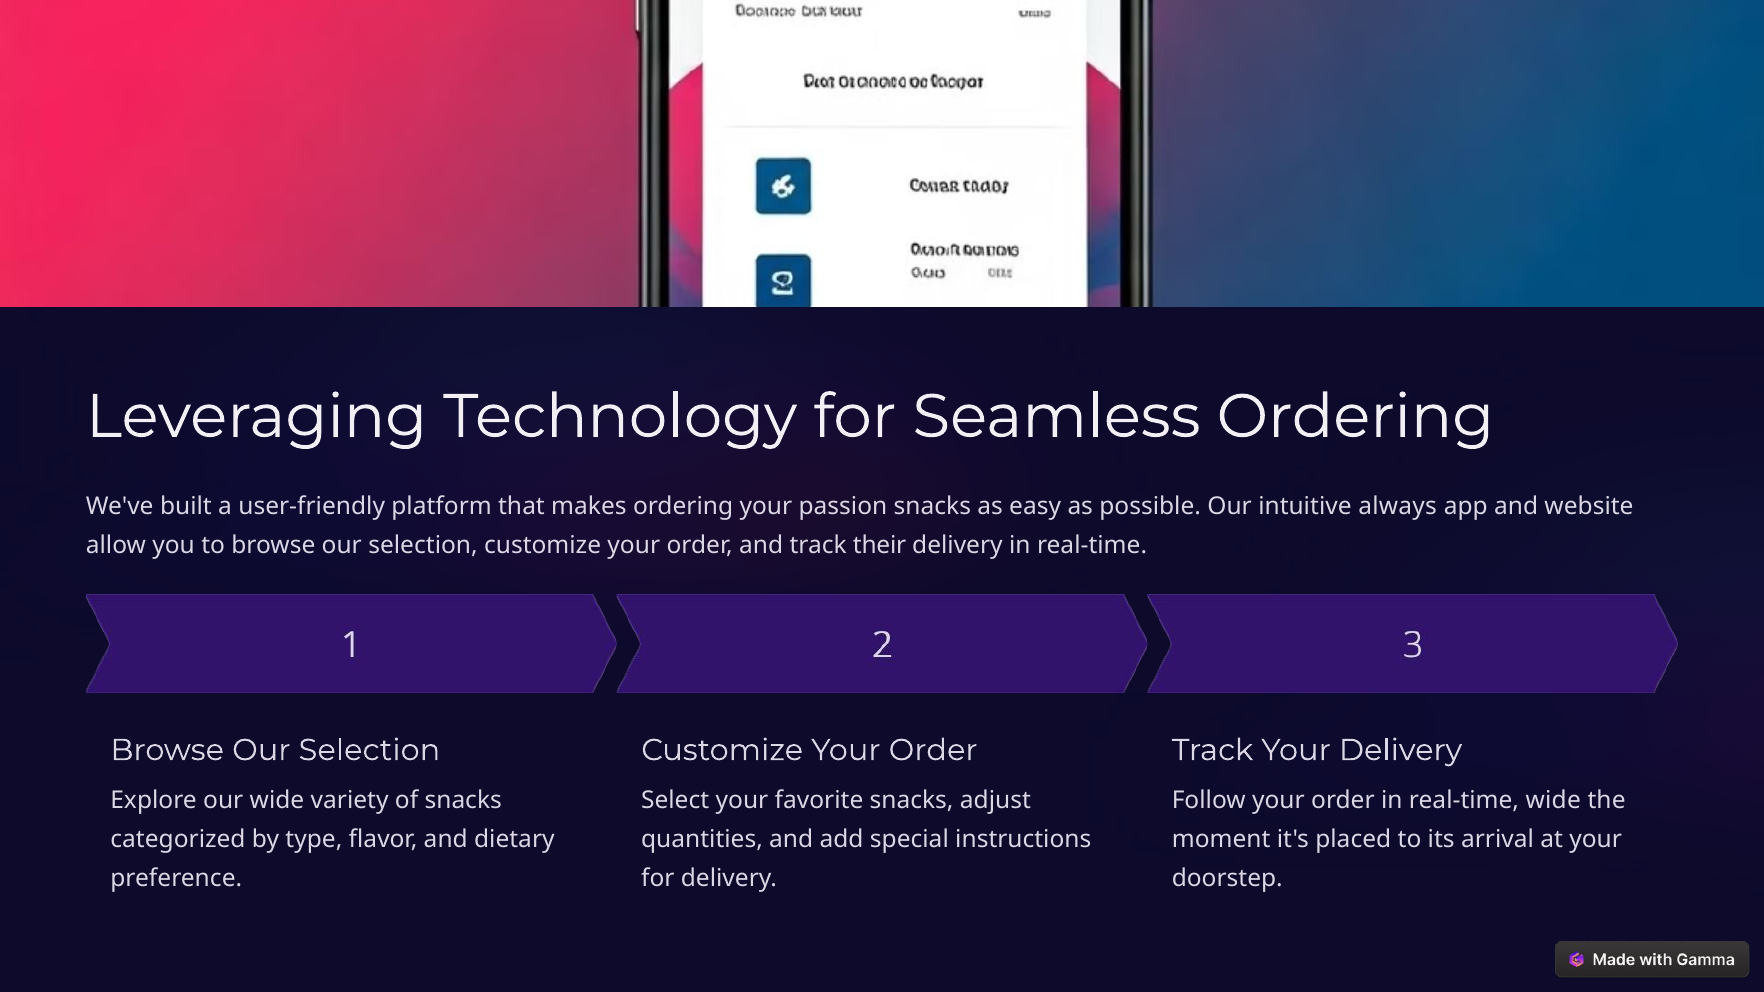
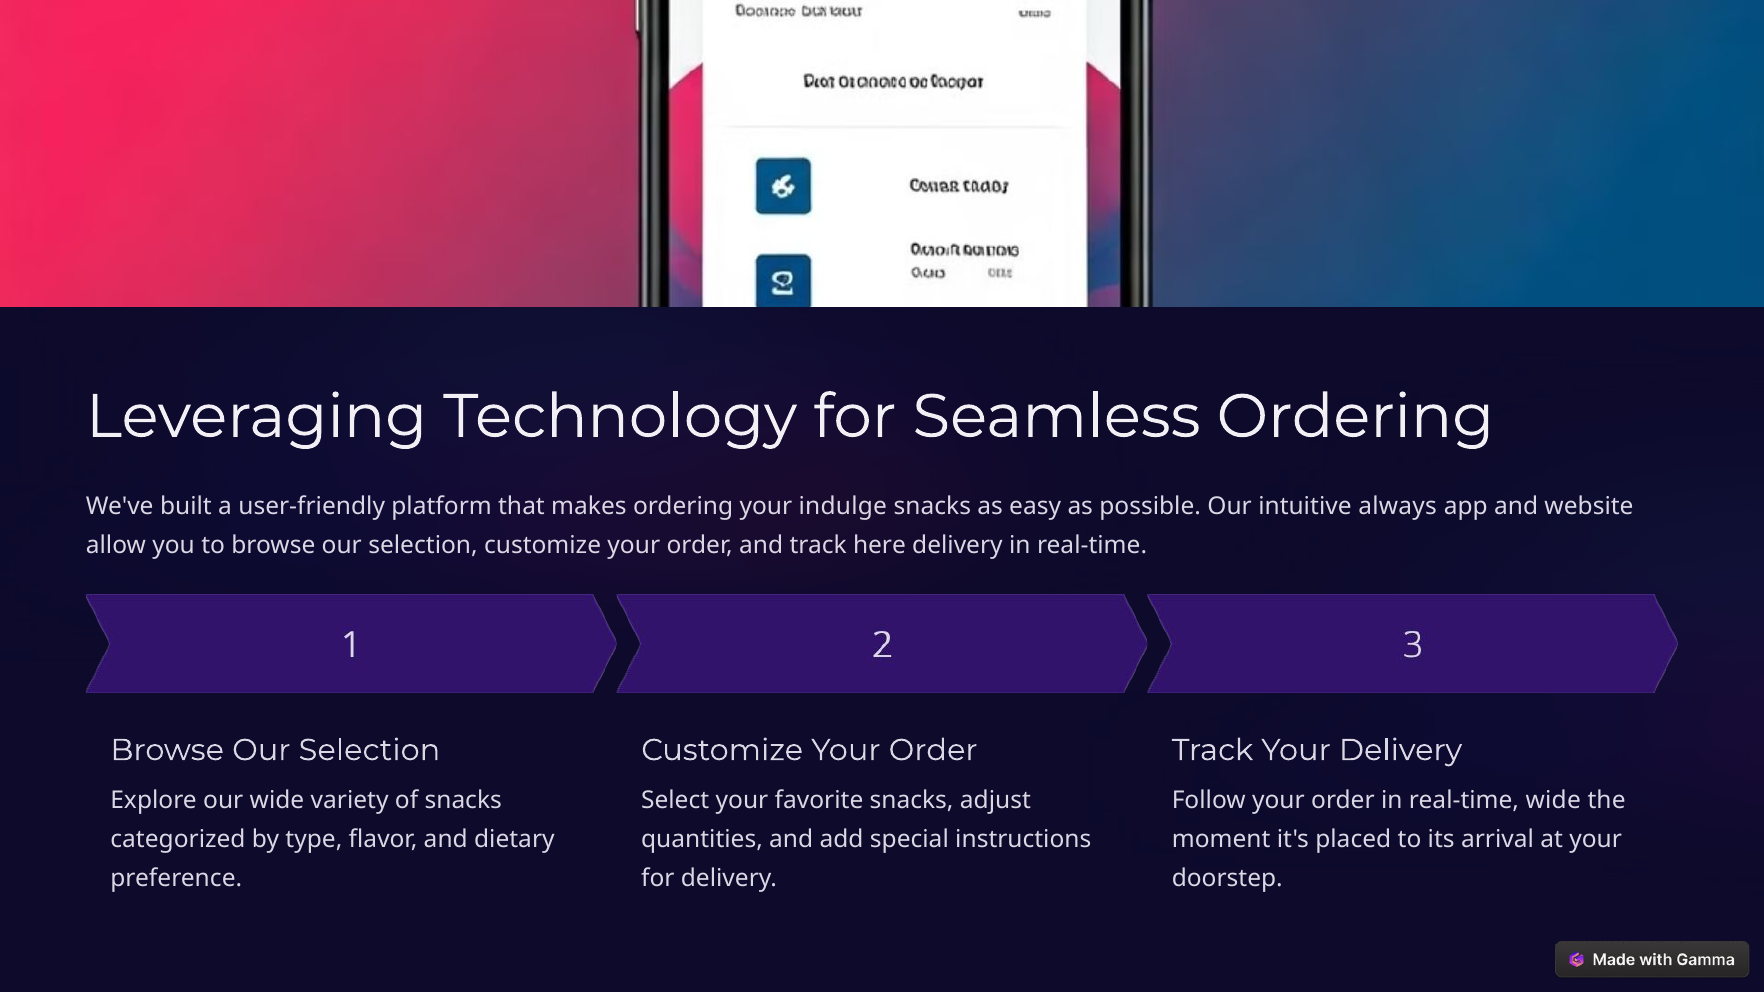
passion: passion -> indulge
their: their -> here
